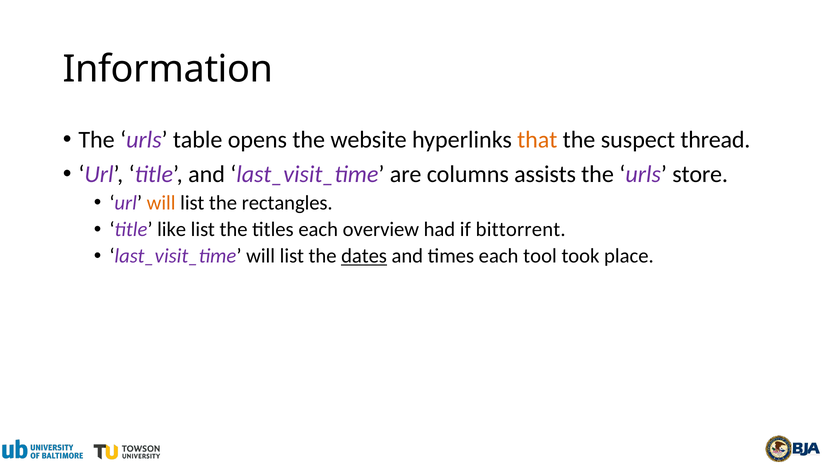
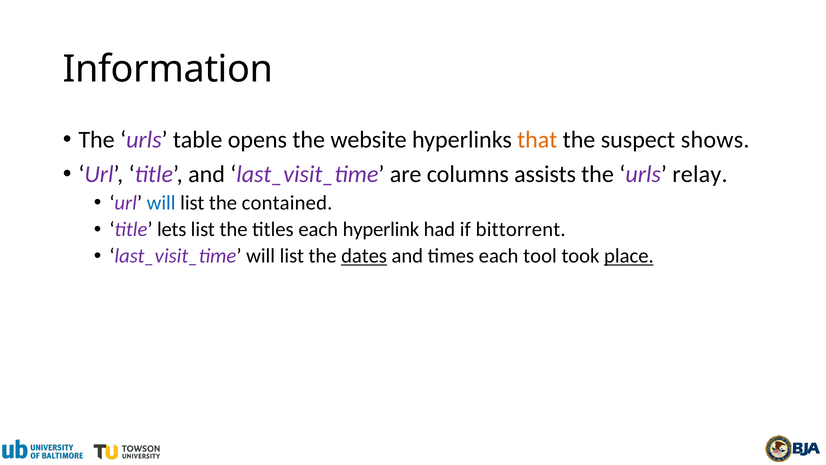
thread: thread -> shows
store: store -> relay
will at (161, 203) colour: orange -> blue
rectangles: rectangles -> contained
like: like -> lets
overview: overview -> hyperlink
place underline: none -> present
